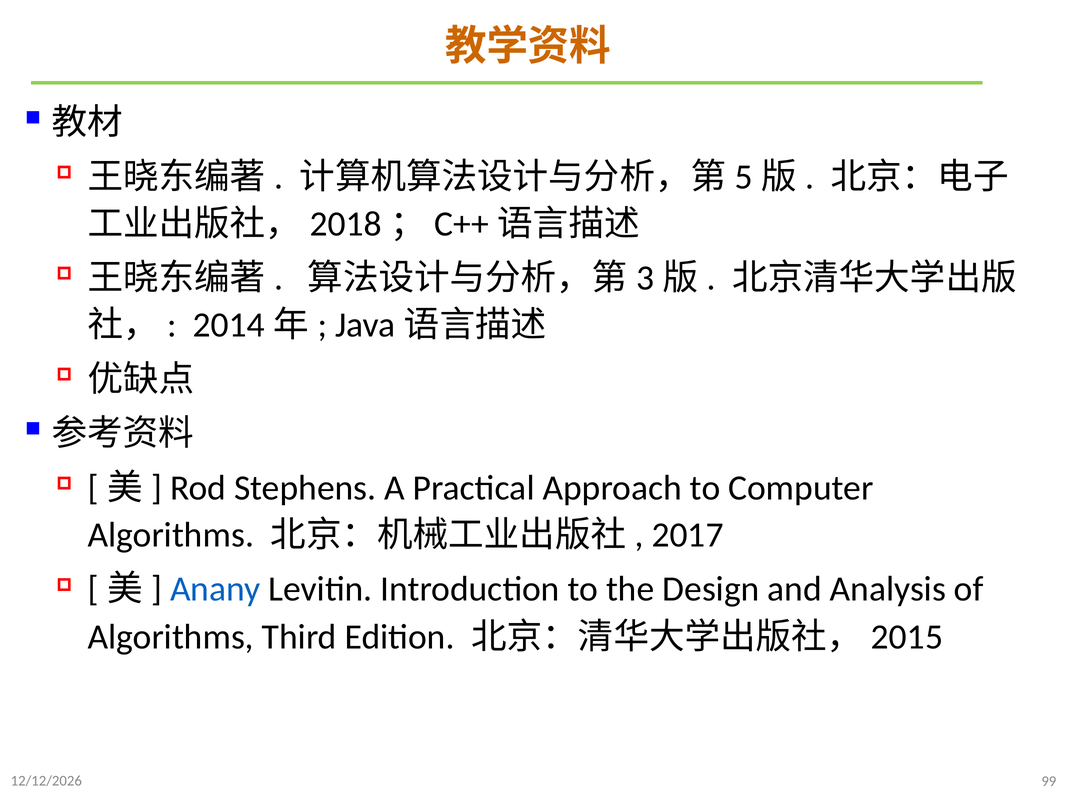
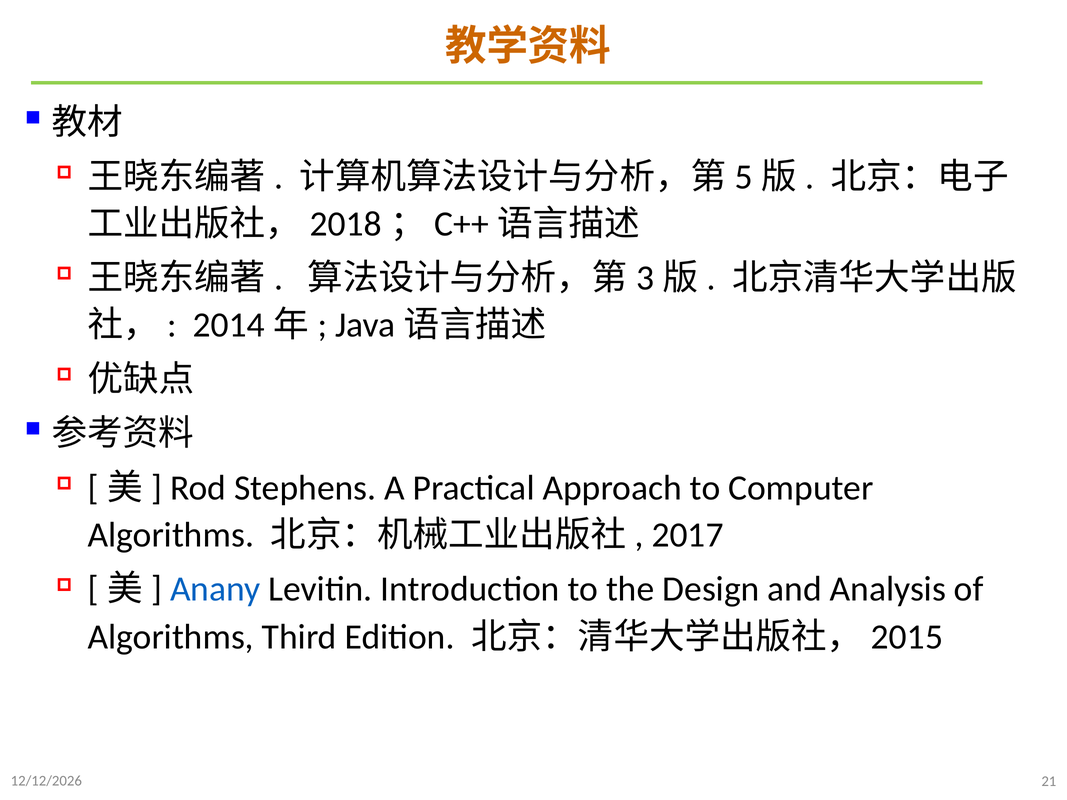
99: 99 -> 21
